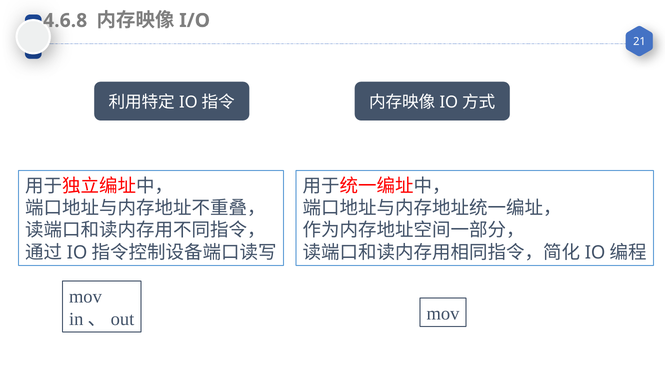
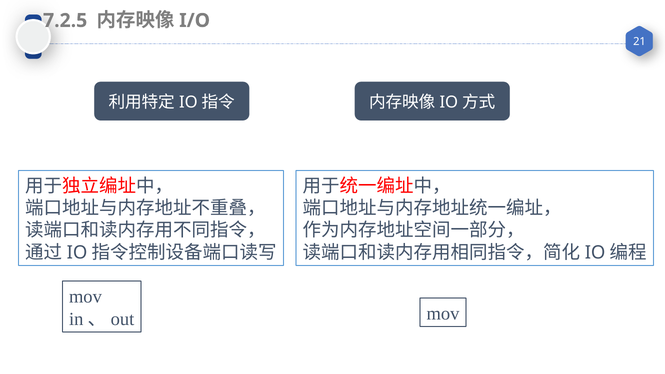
4.6.8: 4.6.8 -> 7.2.5
